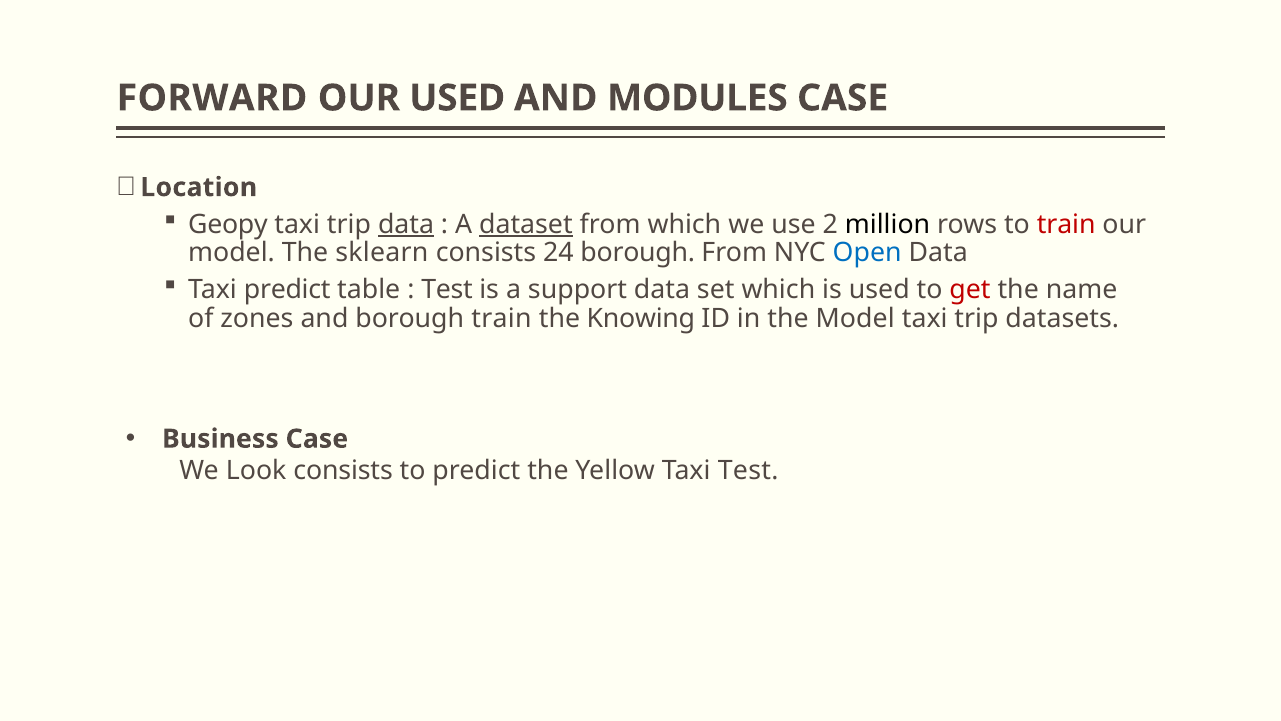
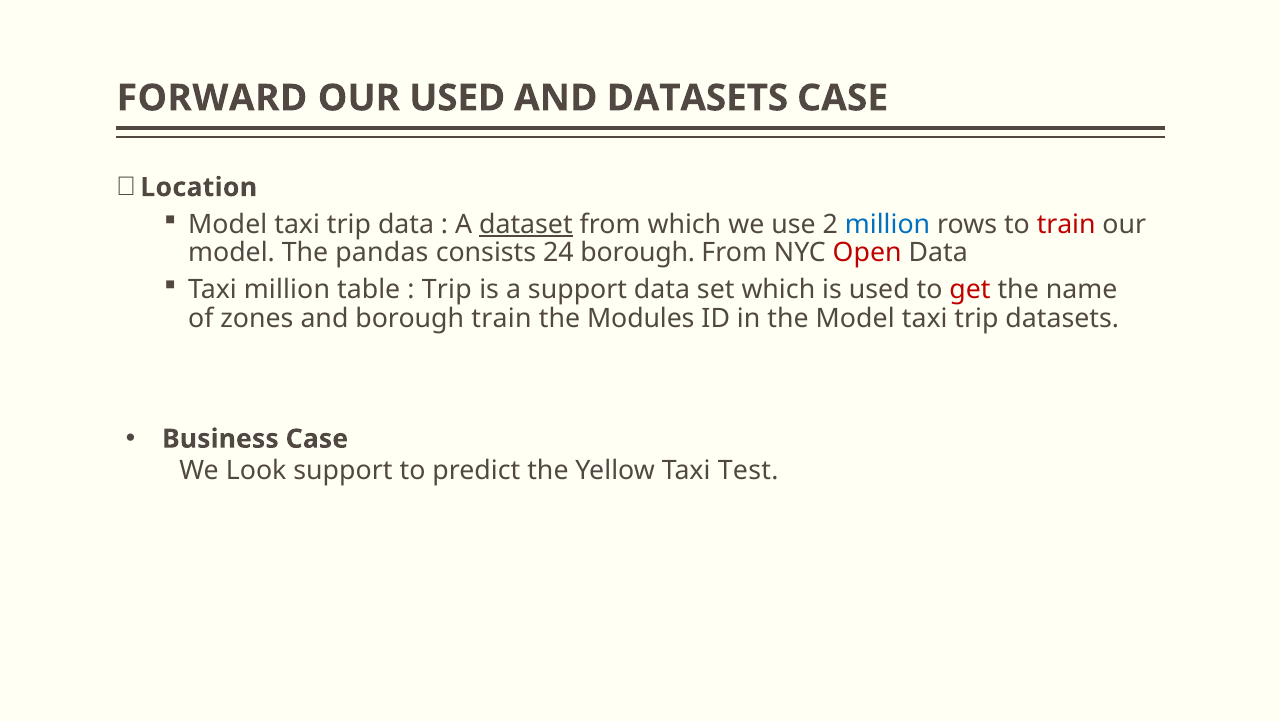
AND MODULES: MODULES -> DATASETS
Geopy at (228, 224): Geopy -> Model
data at (406, 224) underline: present -> none
million at (888, 224) colour: black -> blue
sklearn: sklearn -> pandas
Open colour: blue -> red
Taxi predict: predict -> million
Test at (447, 290): Test -> Trip
Knowing: Knowing -> Modules
Look consists: consists -> support
